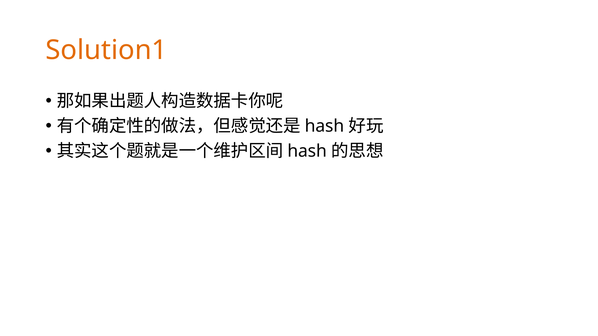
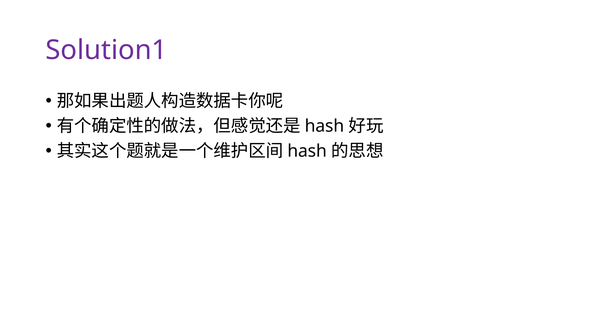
Solution1 colour: orange -> purple
